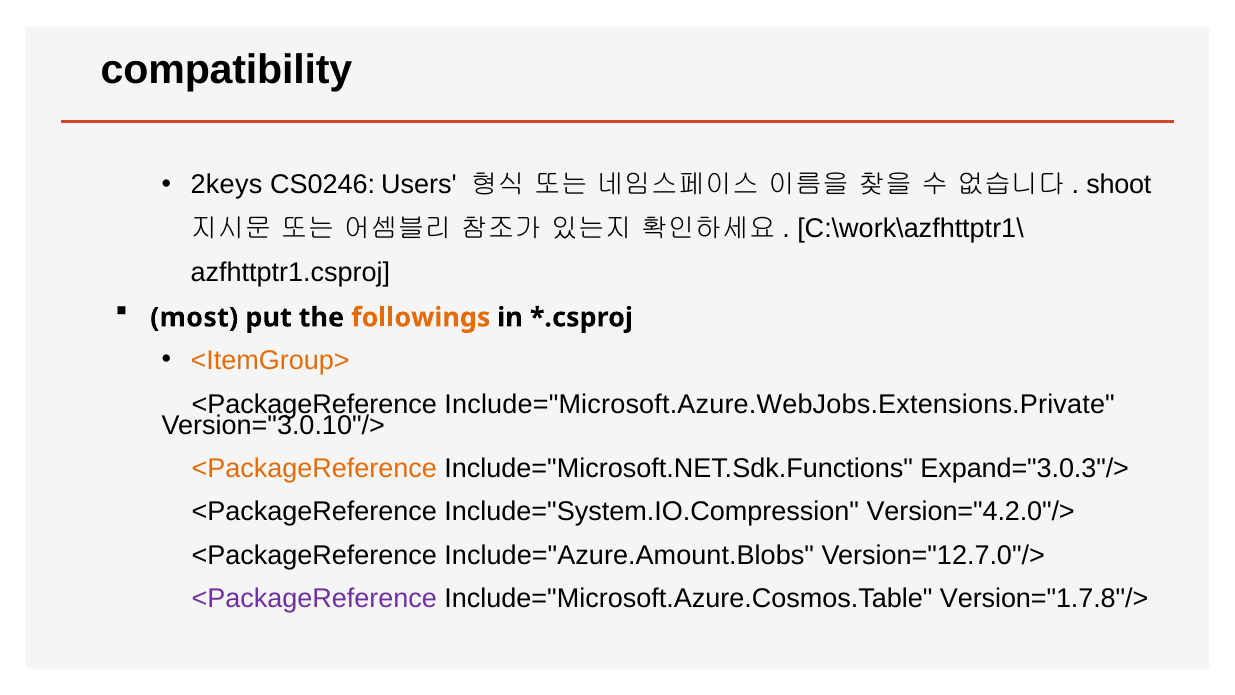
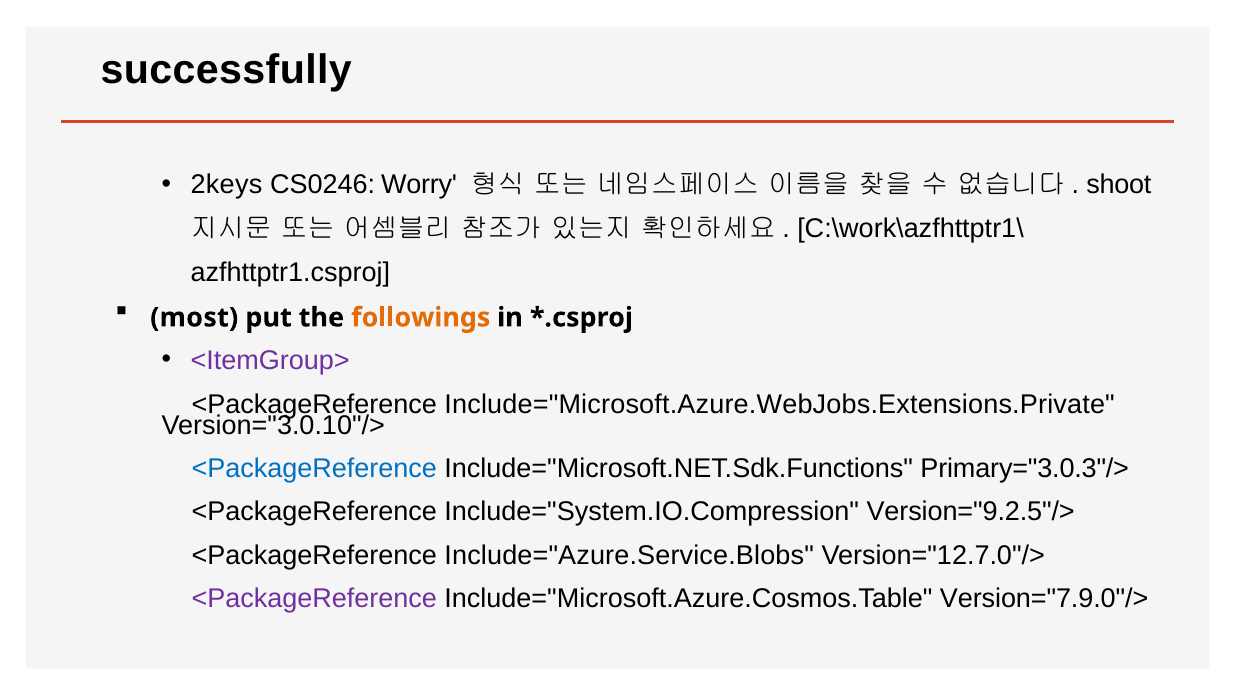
compatibility: compatibility -> successfully
Users: Users -> Worry
<ItemGroup> colour: orange -> purple
<PackageReference at (314, 468) colour: orange -> blue
Expand="3.0.3"/>: Expand="3.0.3"/> -> Primary="3.0.3"/>
Version="4.2.0"/>: Version="4.2.0"/> -> Version="9.2.5"/>
Include="Azure.Amount.Blobs: Include="Azure.Amount.Blobs -> Include="Azure.Service.Blobs
Version="1.7.8"/>: Version="1.7.8"/> -> Version="7.9.0"/>
